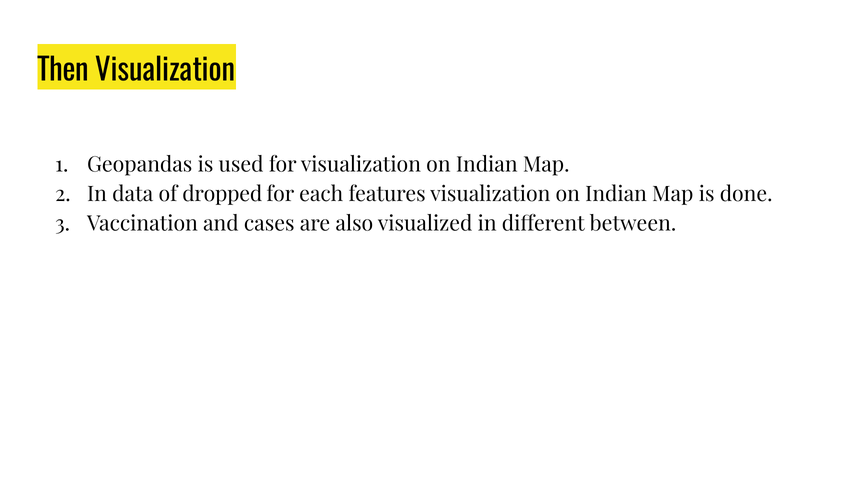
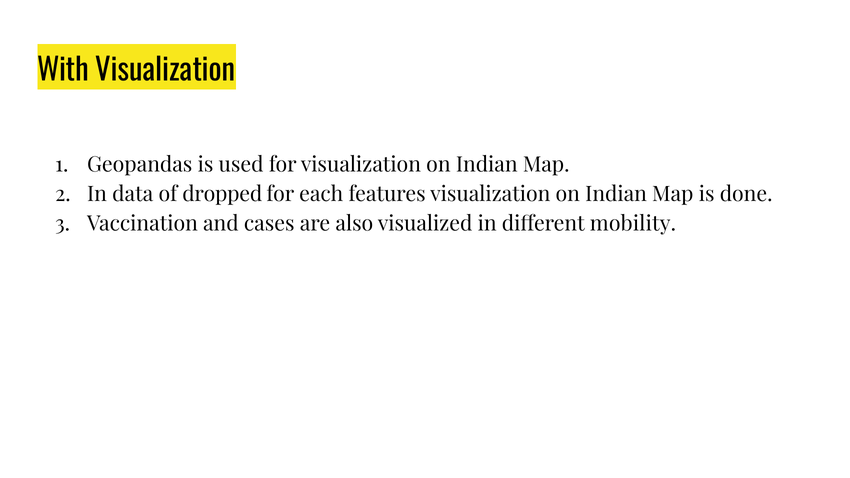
Then: Then -> With
between: between -> mobility
